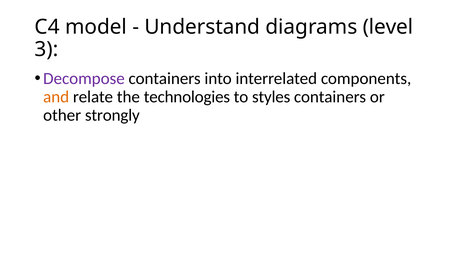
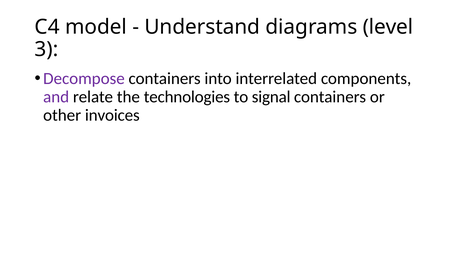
and colour: orange -> purple
styles: styles -> signal
strongly: strongly -> invoices
